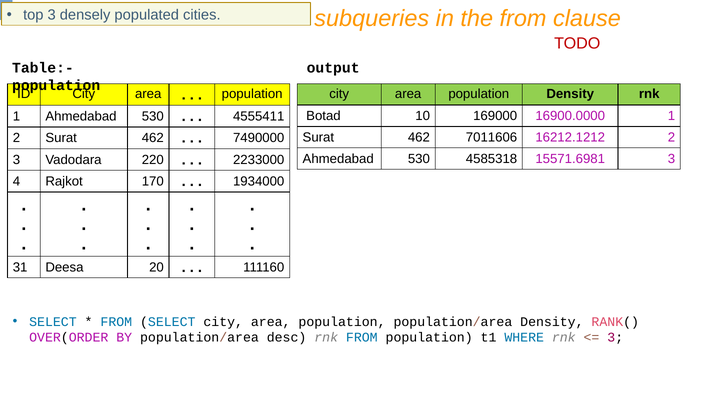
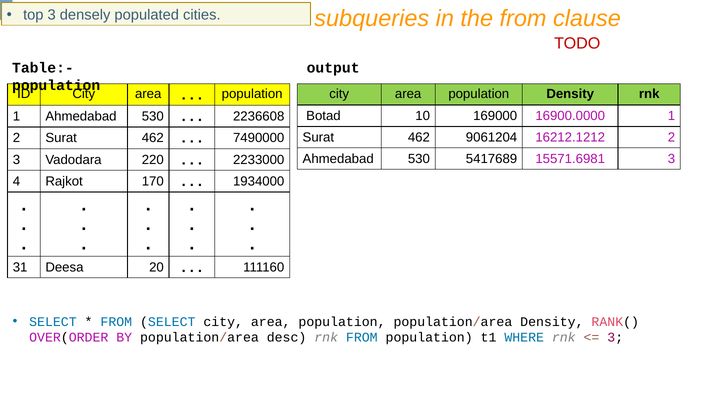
4555411: 4555411 -> 2236608
7011606: 7011606 -> 9061204
4585318: 4585318 -> 5417689
